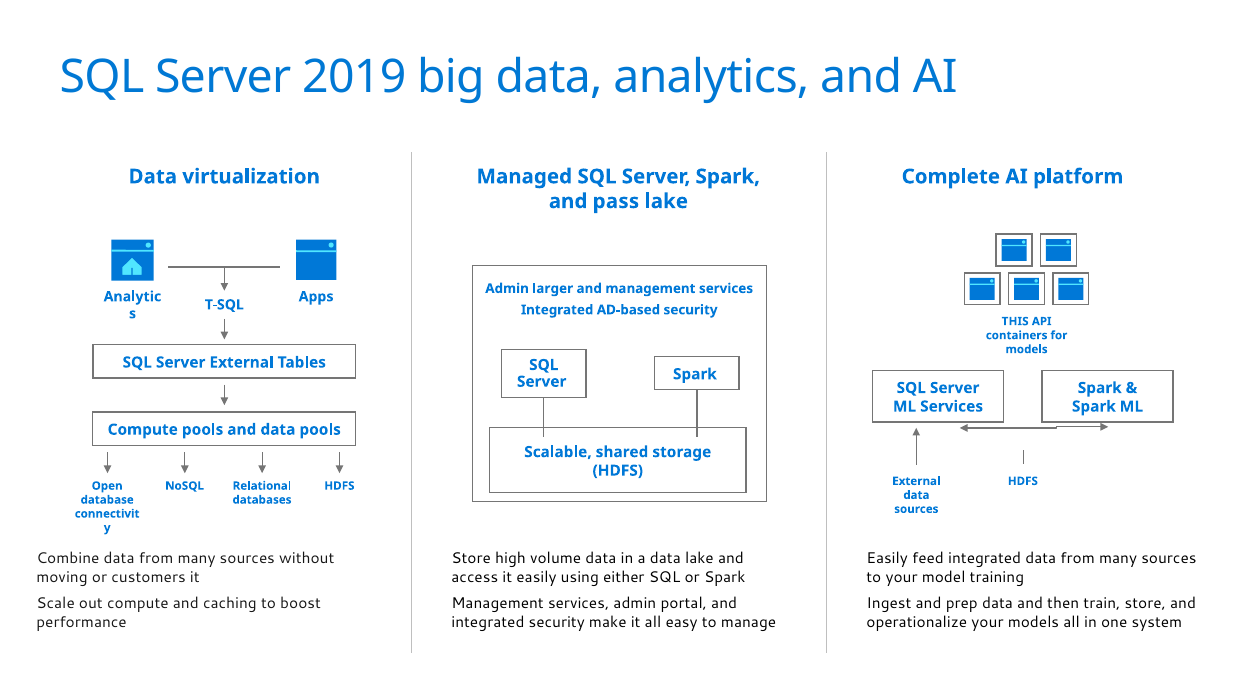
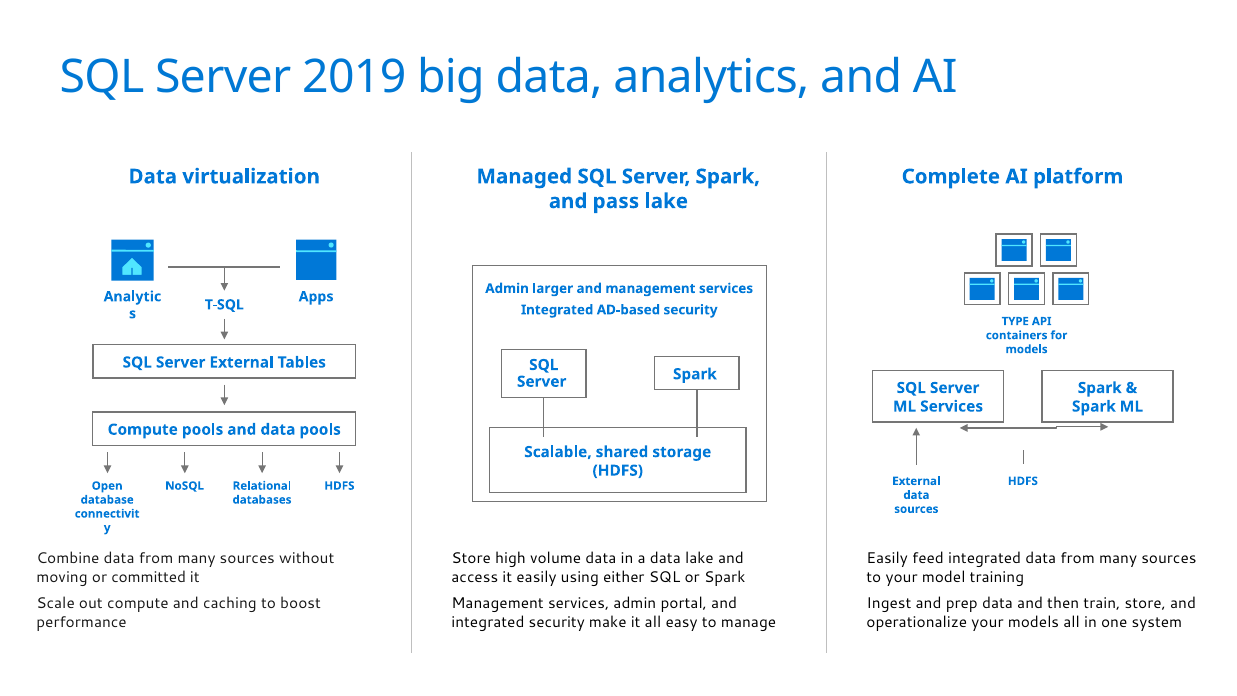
THIS: THIS -> TYPE
customers: customers -> committed
